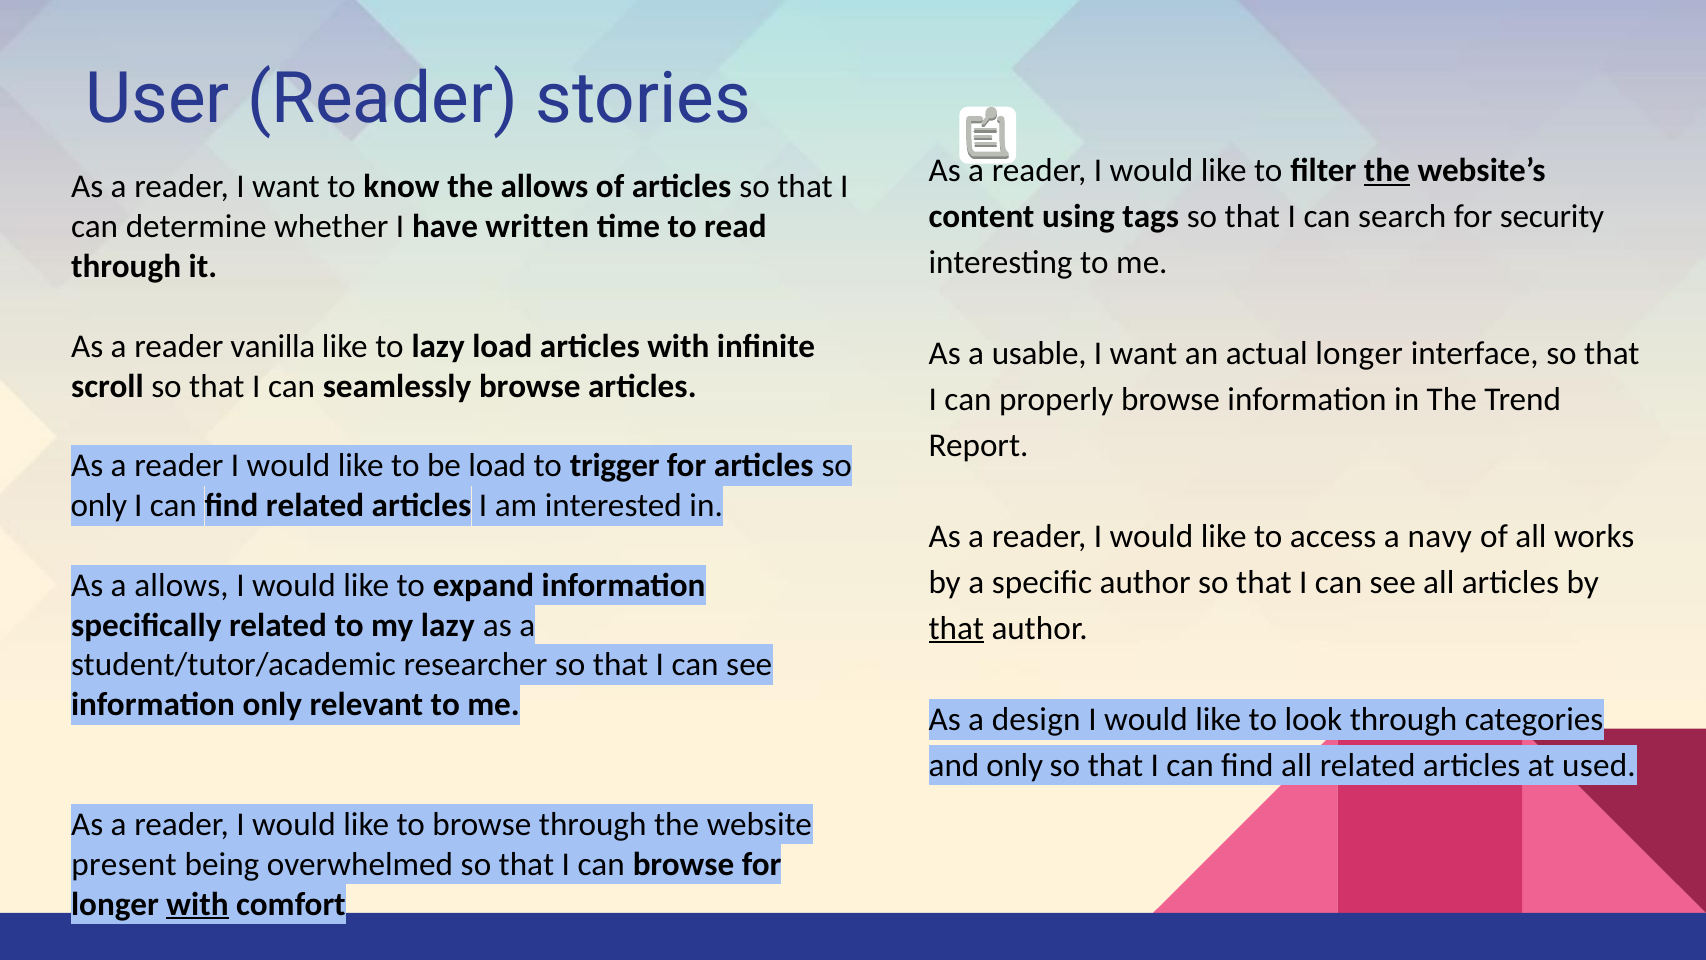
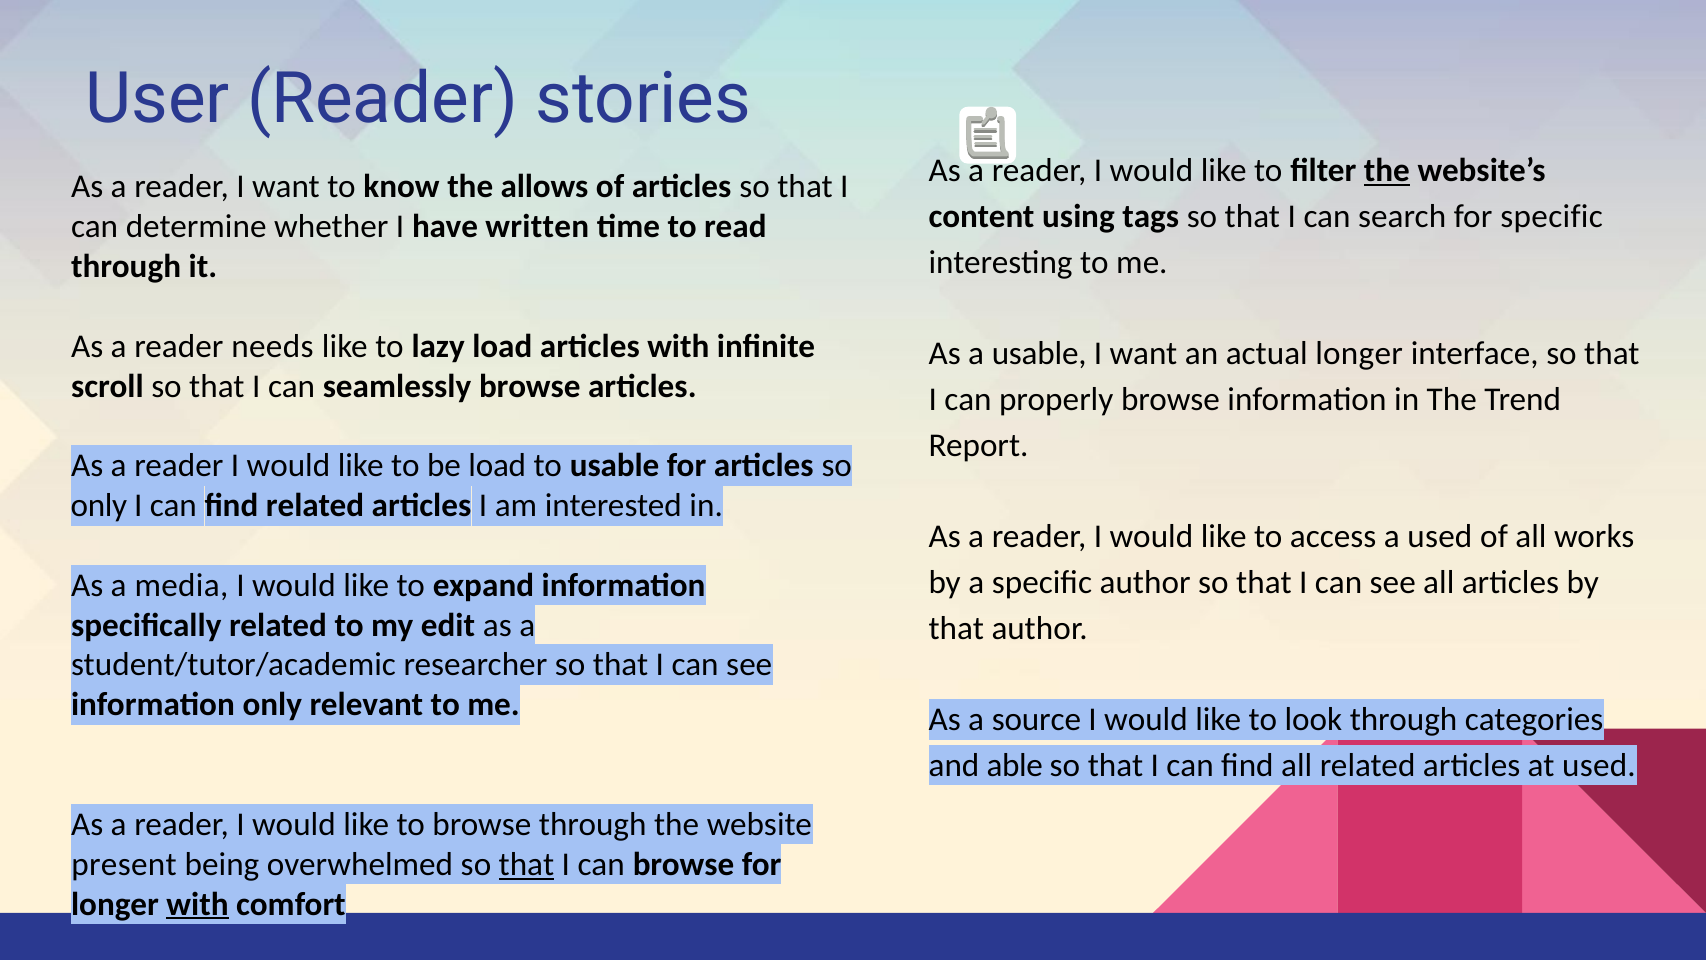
for security: security -> specific
vanilla: vanilla -> needs
to trigger: trigger -> usable
a navy: navy -> used
a allows: allows -> media
my lazy: lazy -> edit
that at (956, 628) underline: present -> none
design: design -> source
and only: only -> able
that at (526, 864) underline: none -> present
